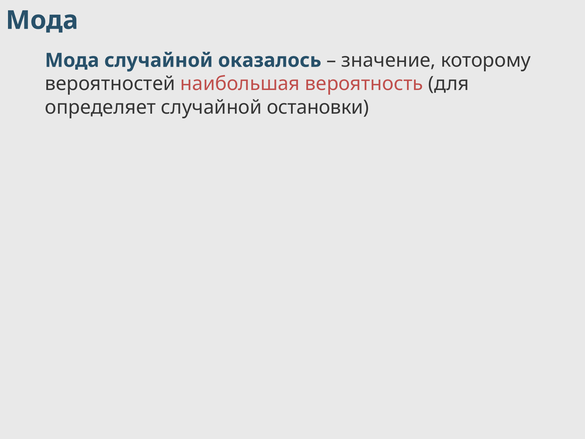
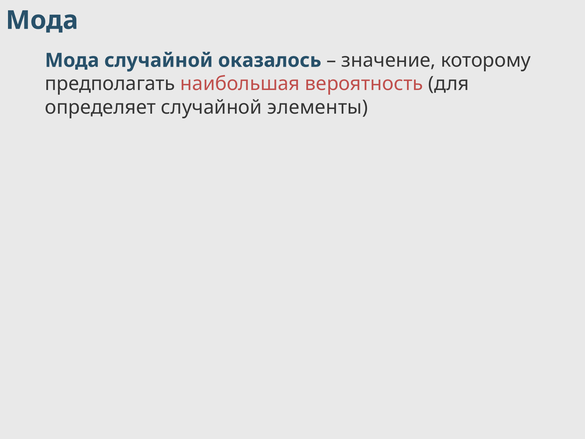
вероятностей: вероятностей -> предполагать
остановки: остановки -> элементы
